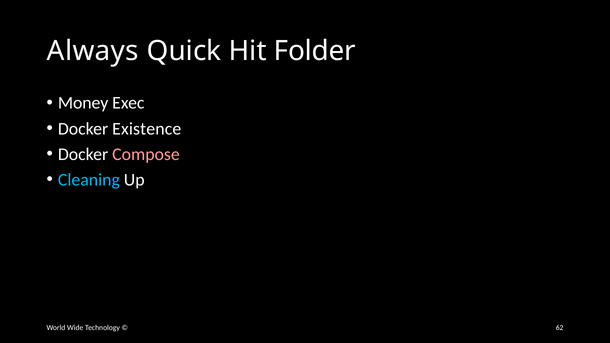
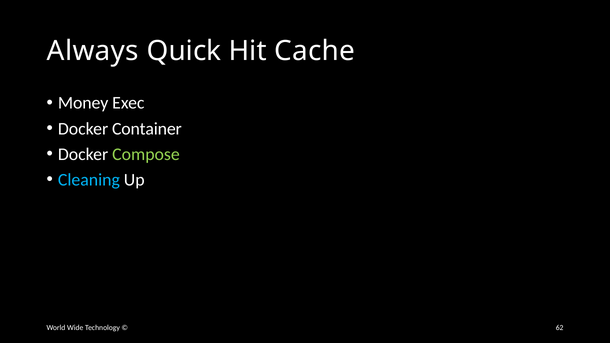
Folder: Folder -> Cache
Existence: Existence -> Container
Compose colour: pink -> light green
